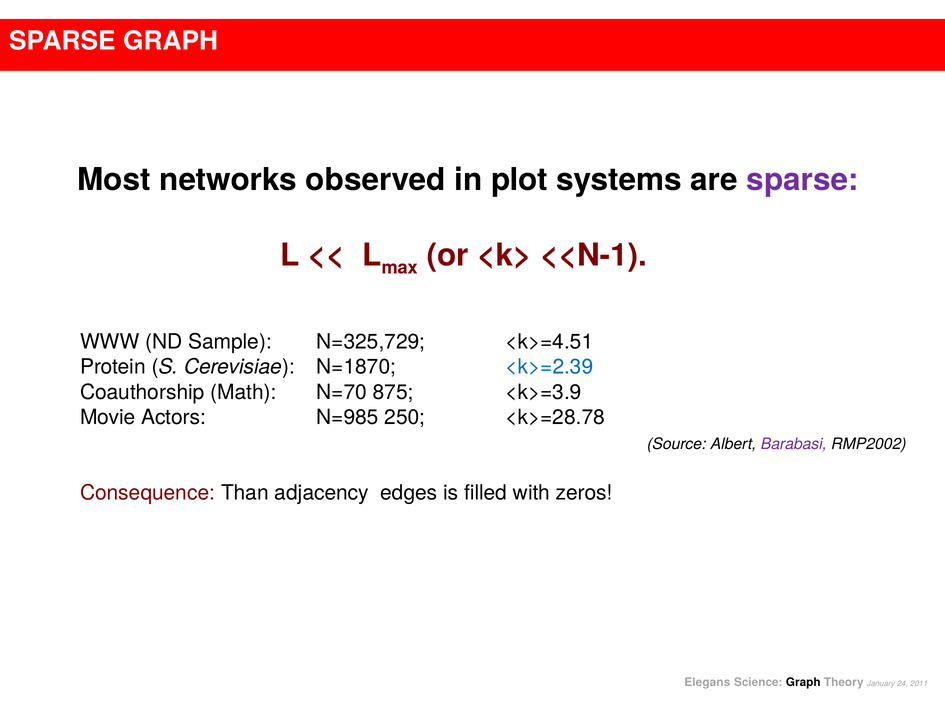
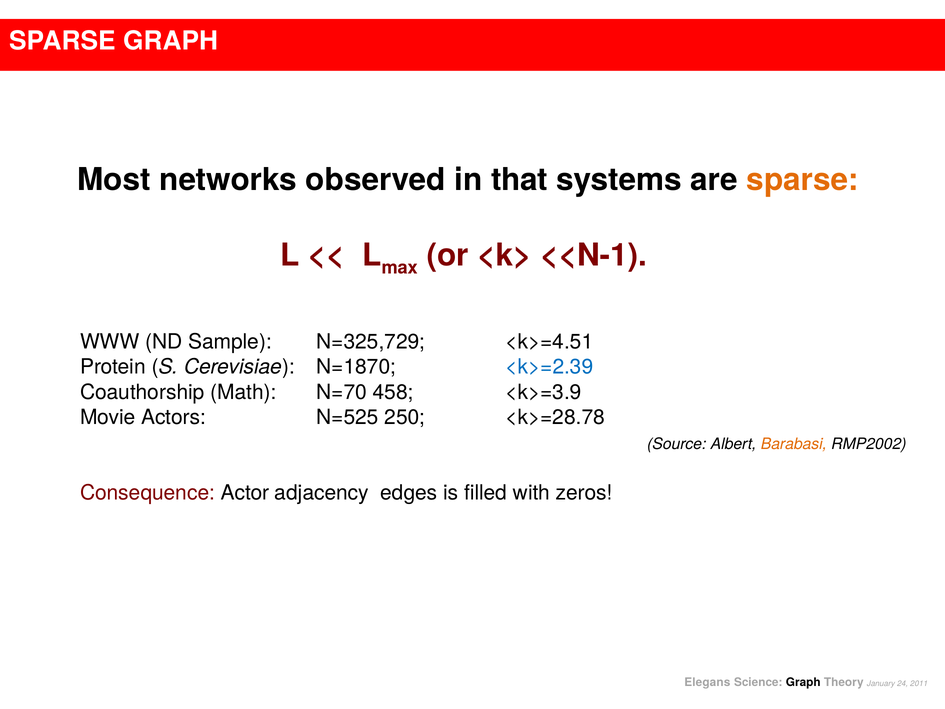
plot: plot -> that
sparse at (803, 180) colour: purple -> orange
875: 875 -> 458
N=985: N=985 -> N=525
Barabasi colour: purple -> orange
Than: Than -> Actor
